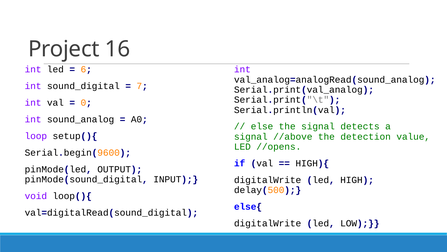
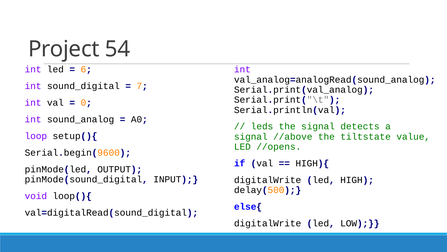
16: 16 -> 54
else: else -> leds
detection: detection -> tiltstate
